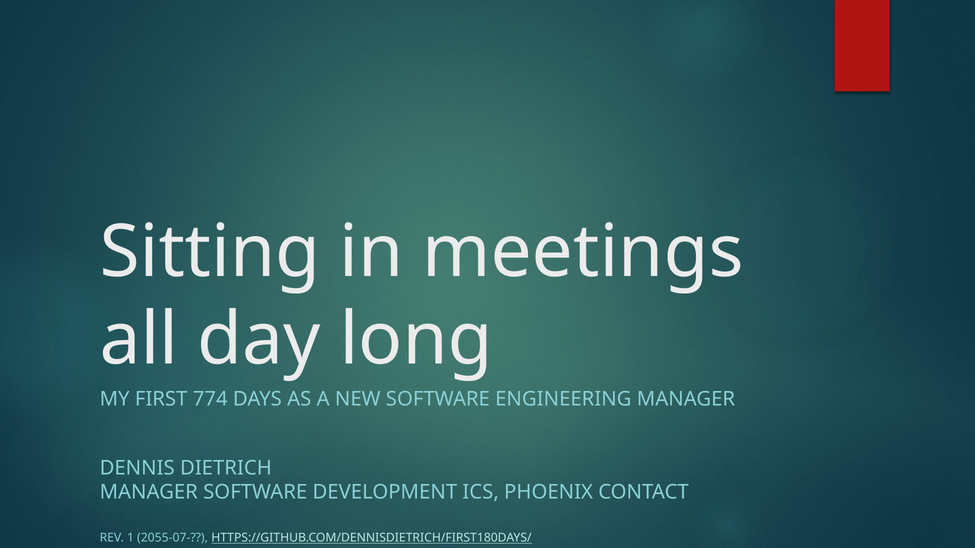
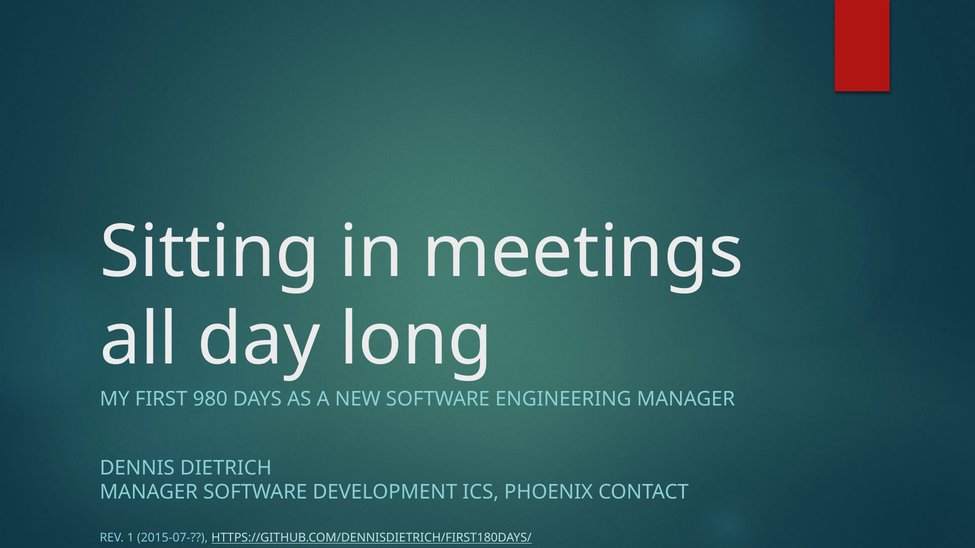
774: 774 -> 980
2055-07-: 2055-07- -> 2015-07-
